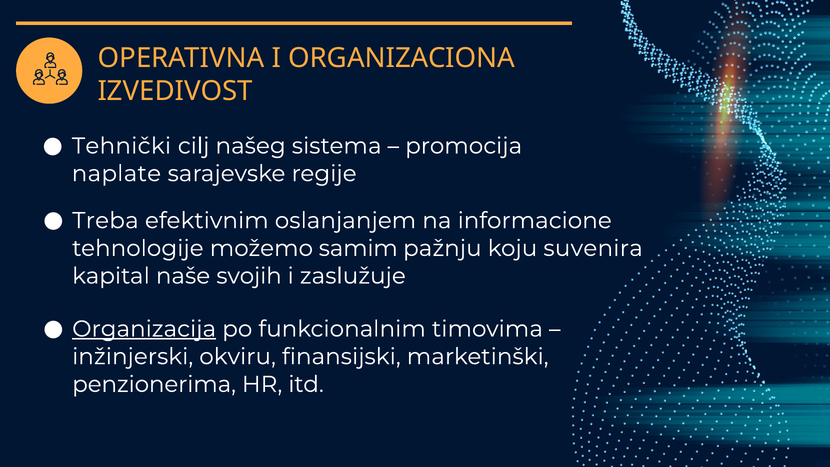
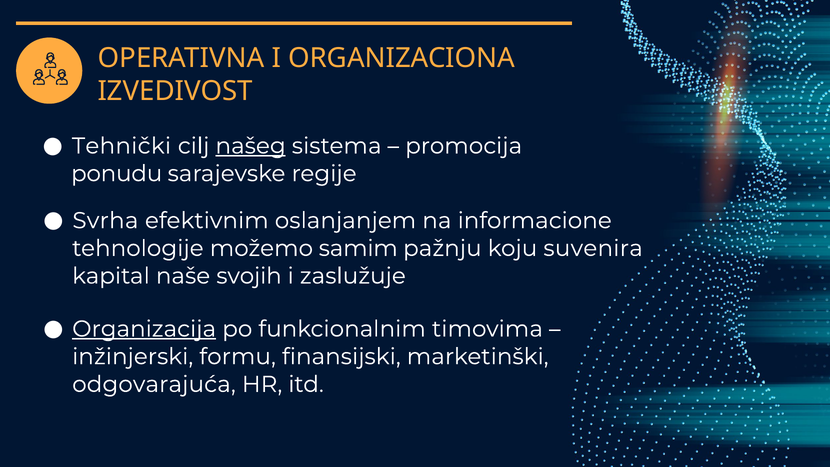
našeg underline: none -> present
naplate: naplate -> ponudu
Treba: Treba -> Svrha
okviru: okviru -> formu
penzionerima: penzionerima -> odgovarajuća
